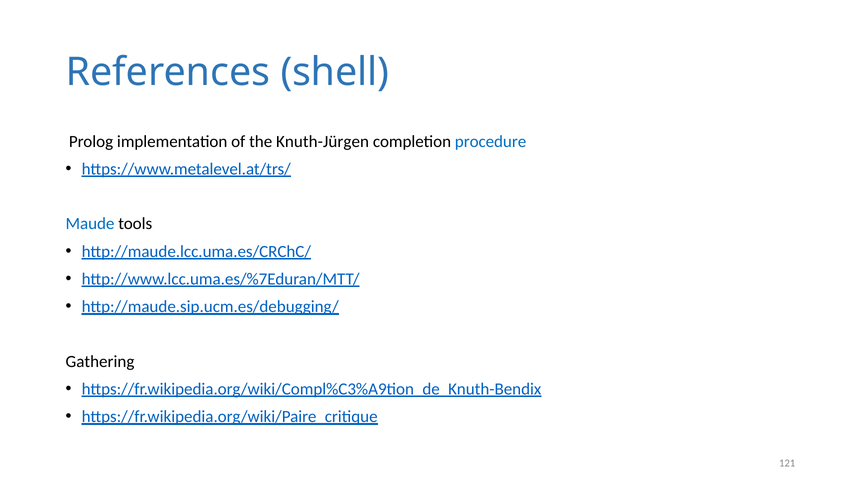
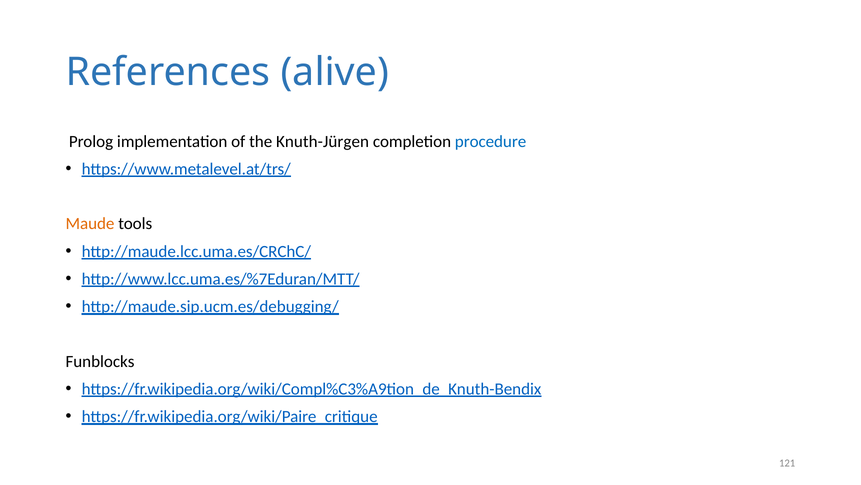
shell: shell -> alive
Maude colour: blue -> orange
Gathering: Gathering -> Funblocks
